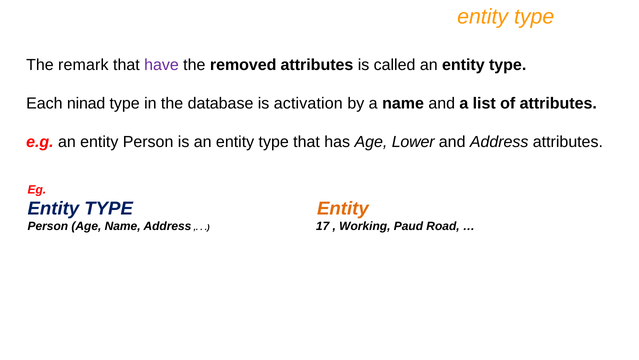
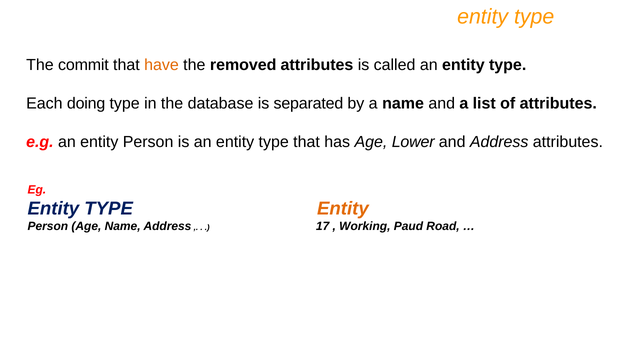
remark: remark -> commit
have colour: purple -> orange
ninad: ninad -> doing
activation: activation -> separated
